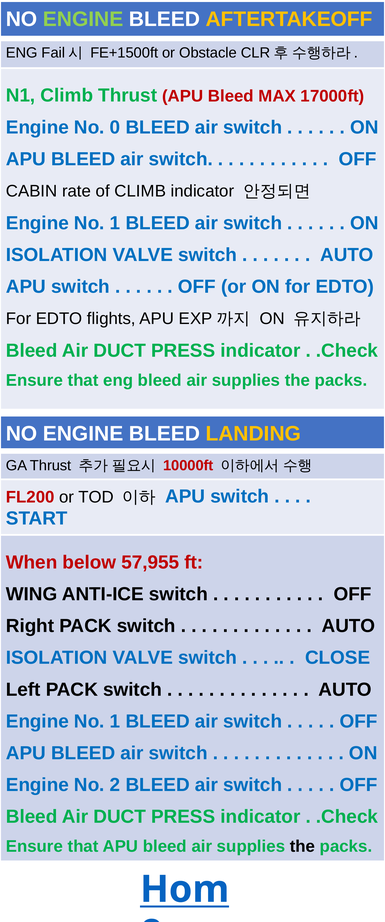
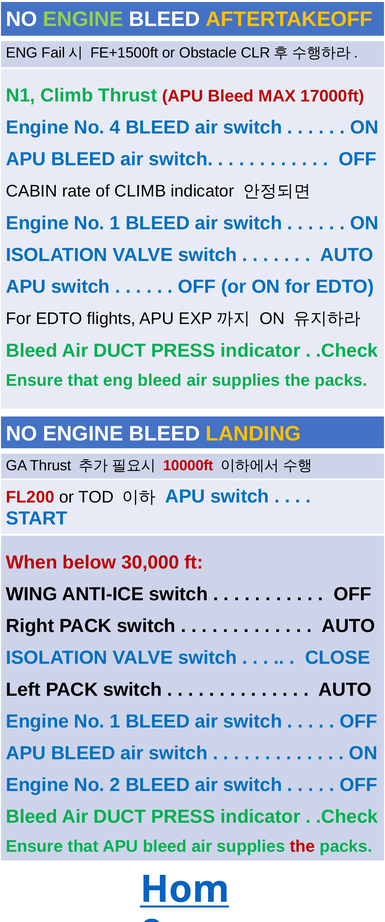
0: 0 -> 4
57,955: 57,955 -> 30,000
the at (302, 846) colour: black -> red
